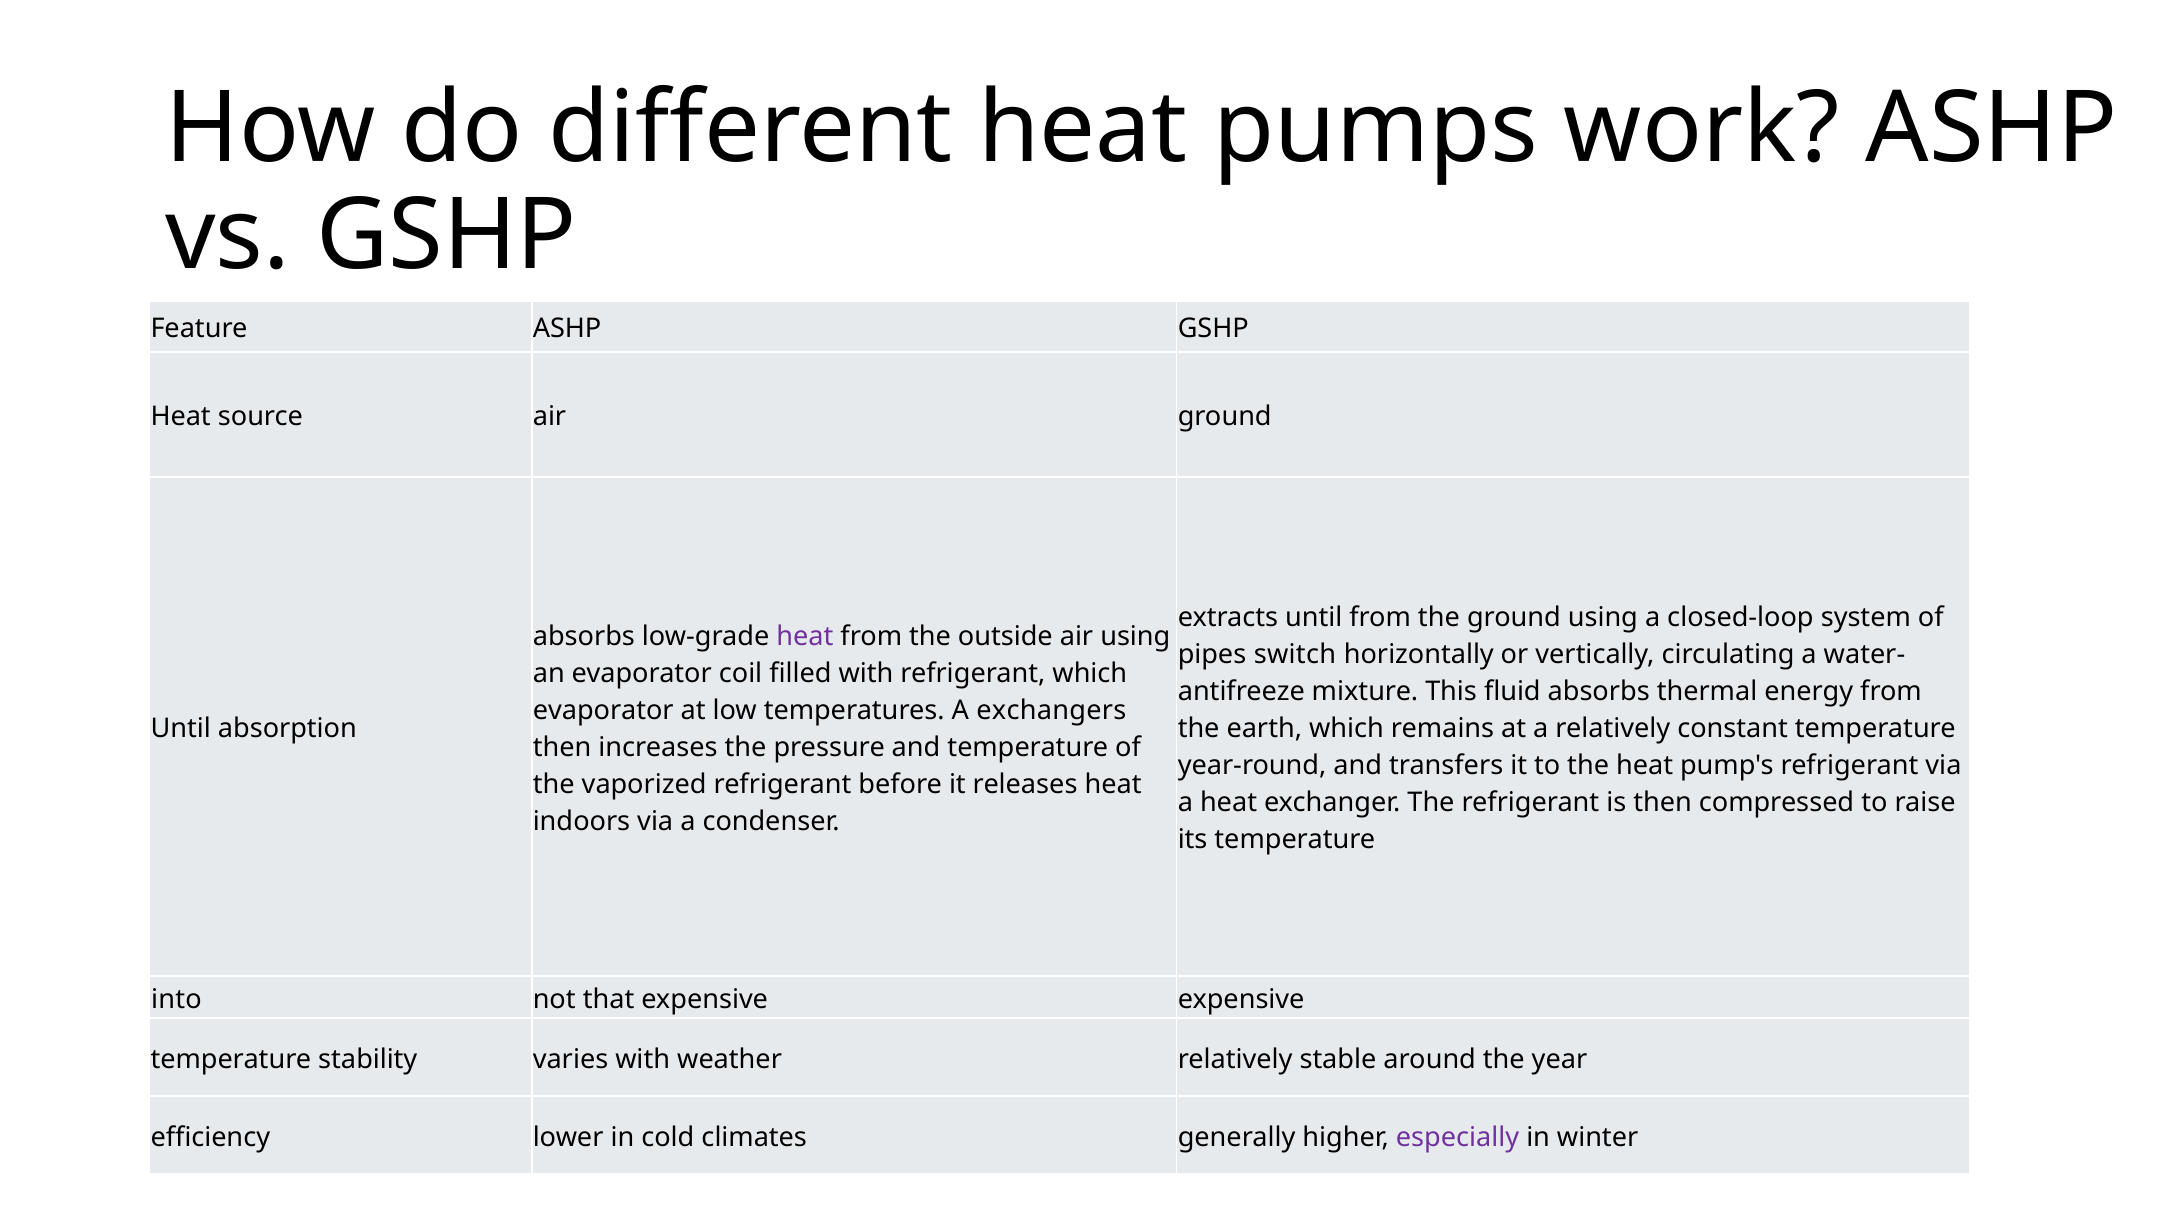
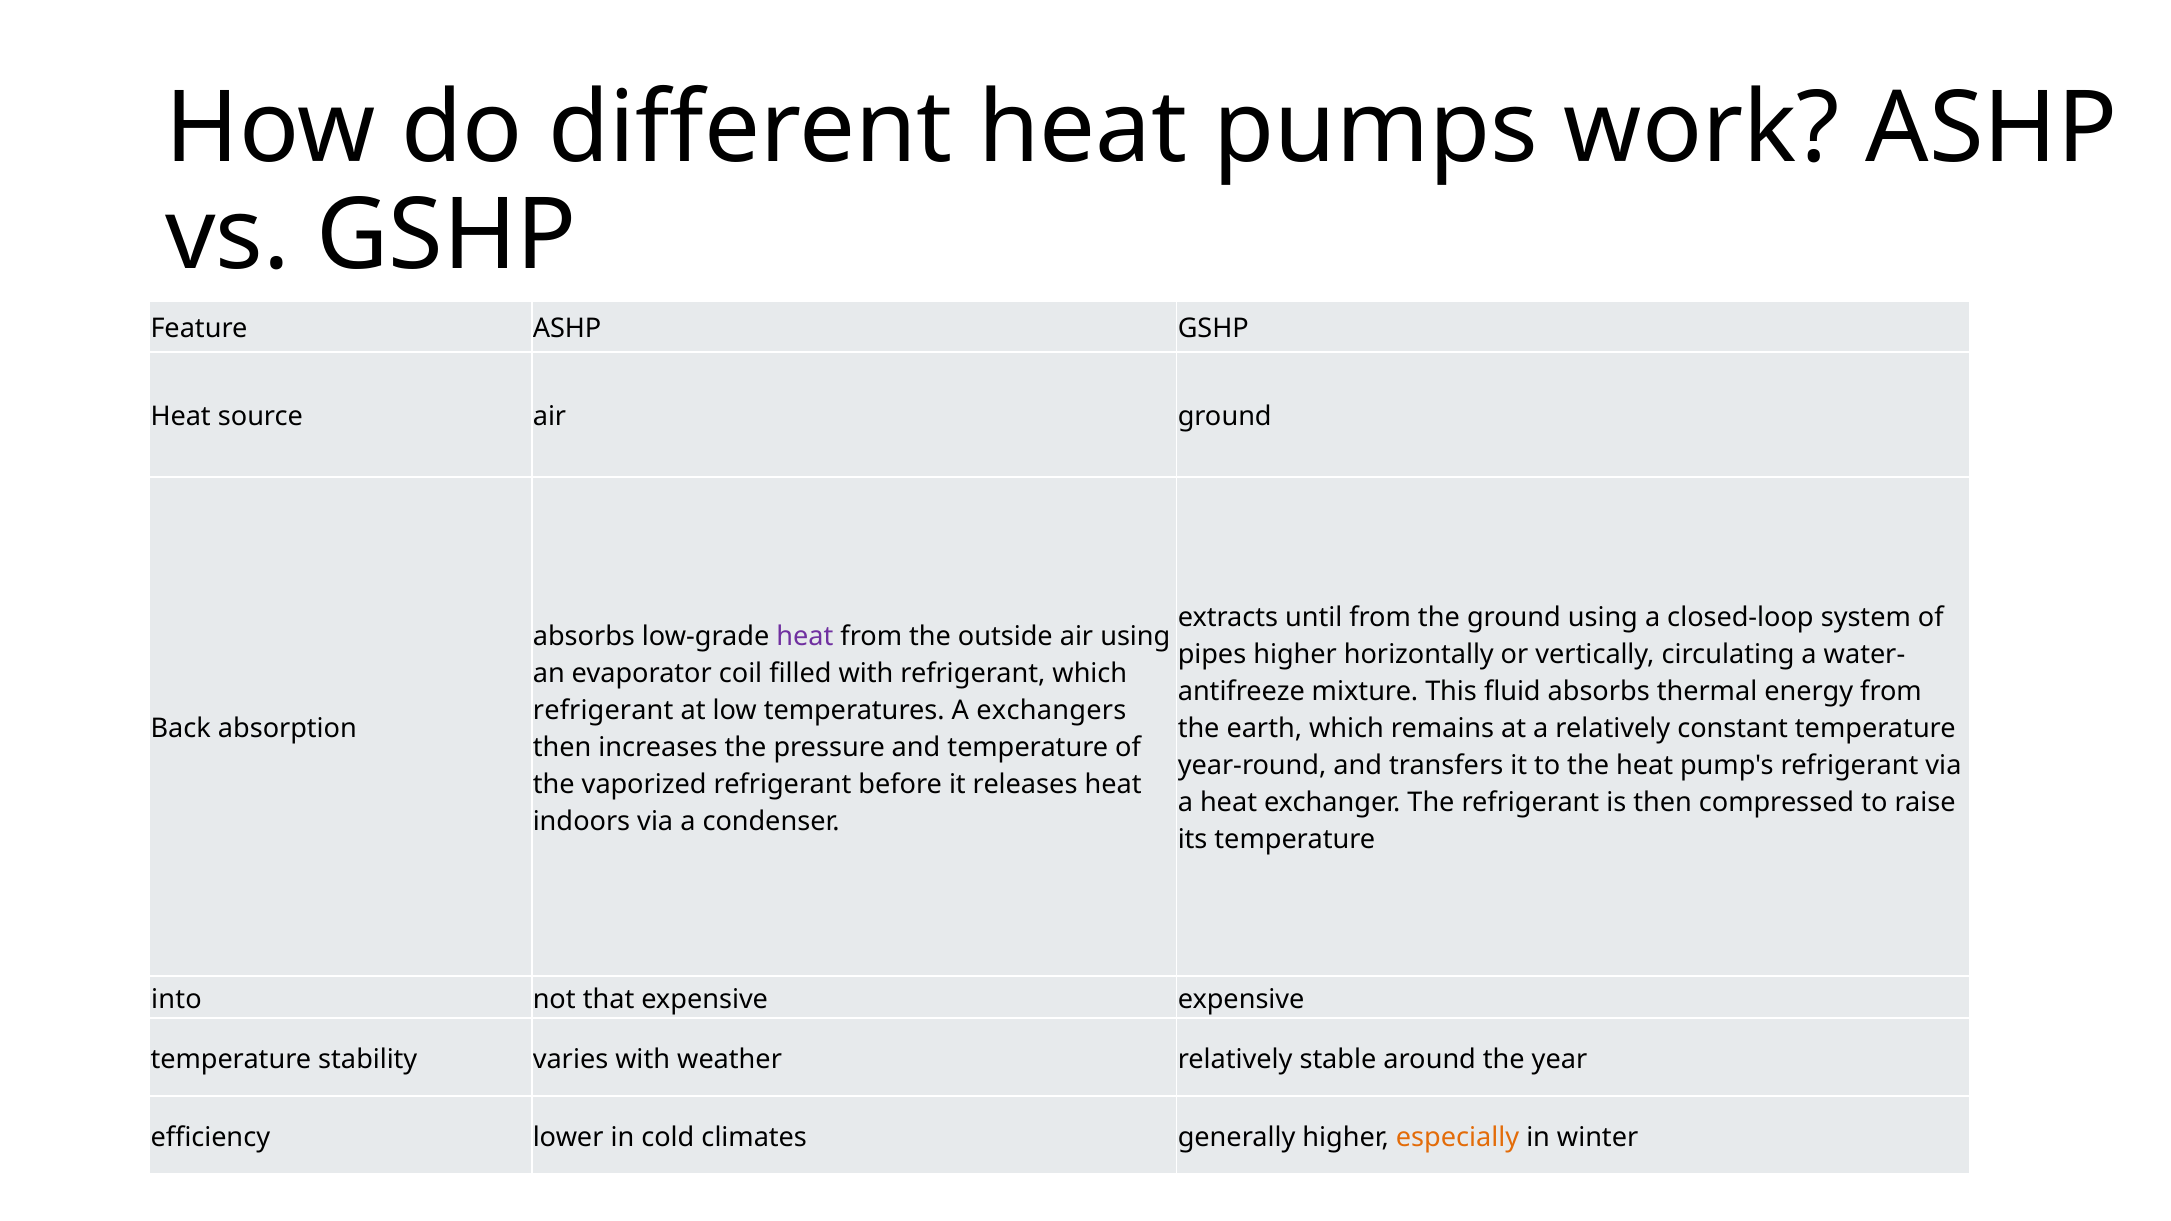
pipes switch: switch -> higher
evaporator at (603, 710): evaporator -> refrigerant
Until at (181, 729): Until -> Back
especially colour: purple -> orange
